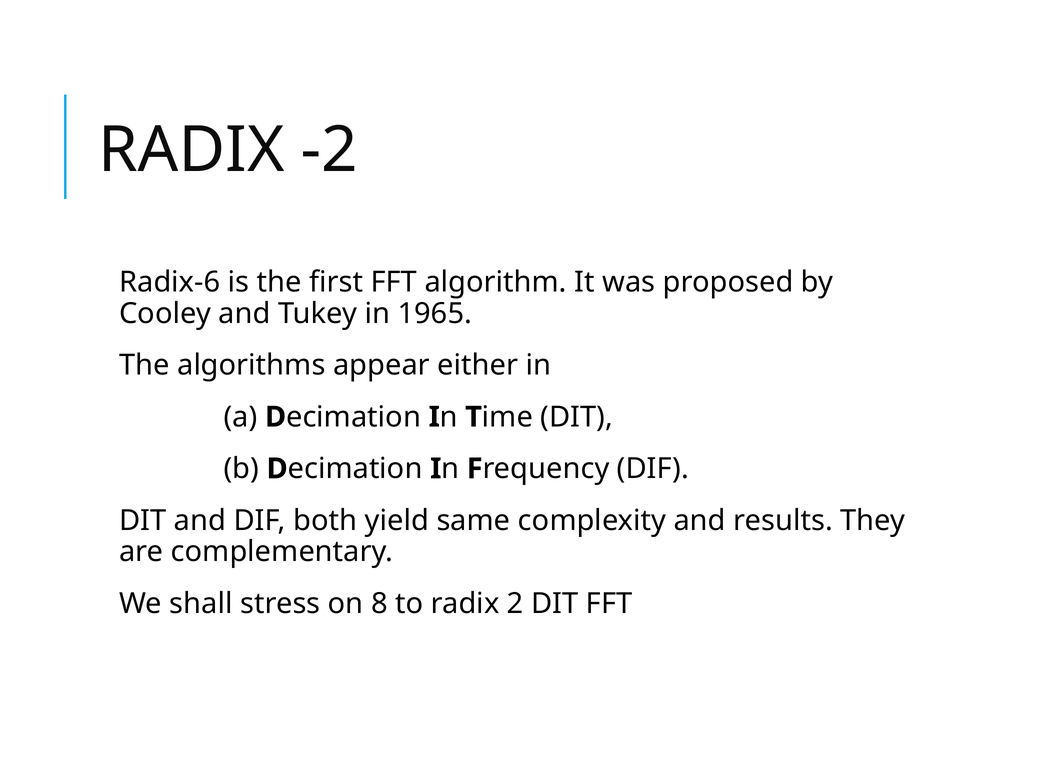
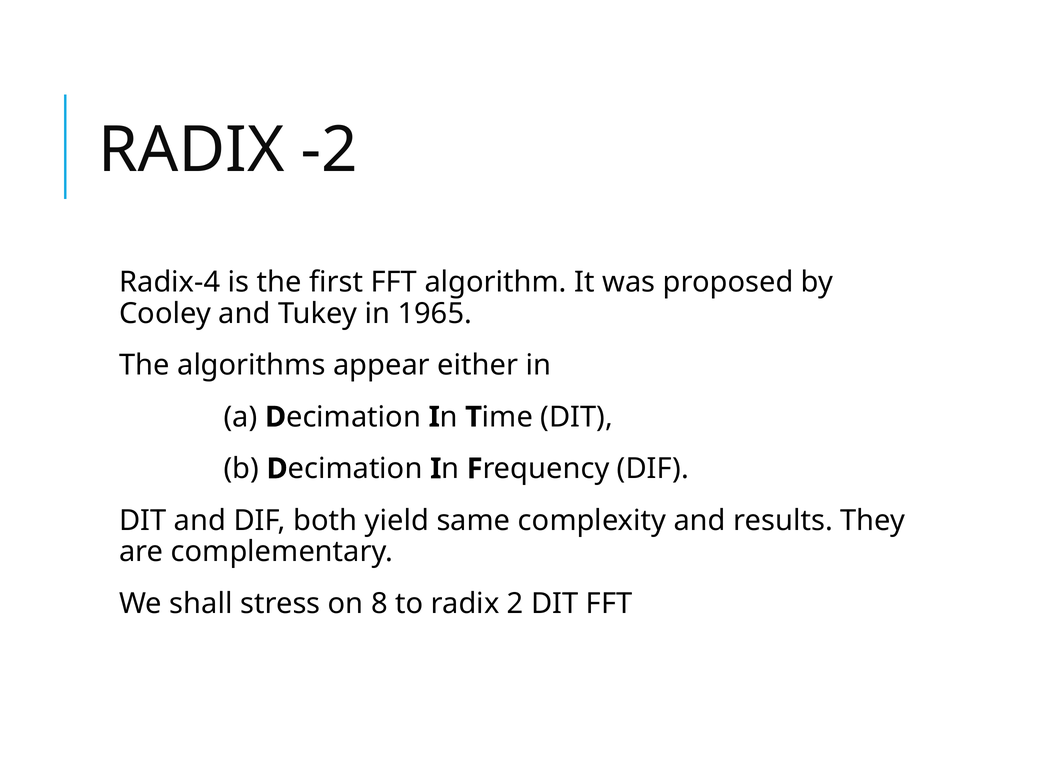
Radix-6: Radix-6 -> Radix-4
